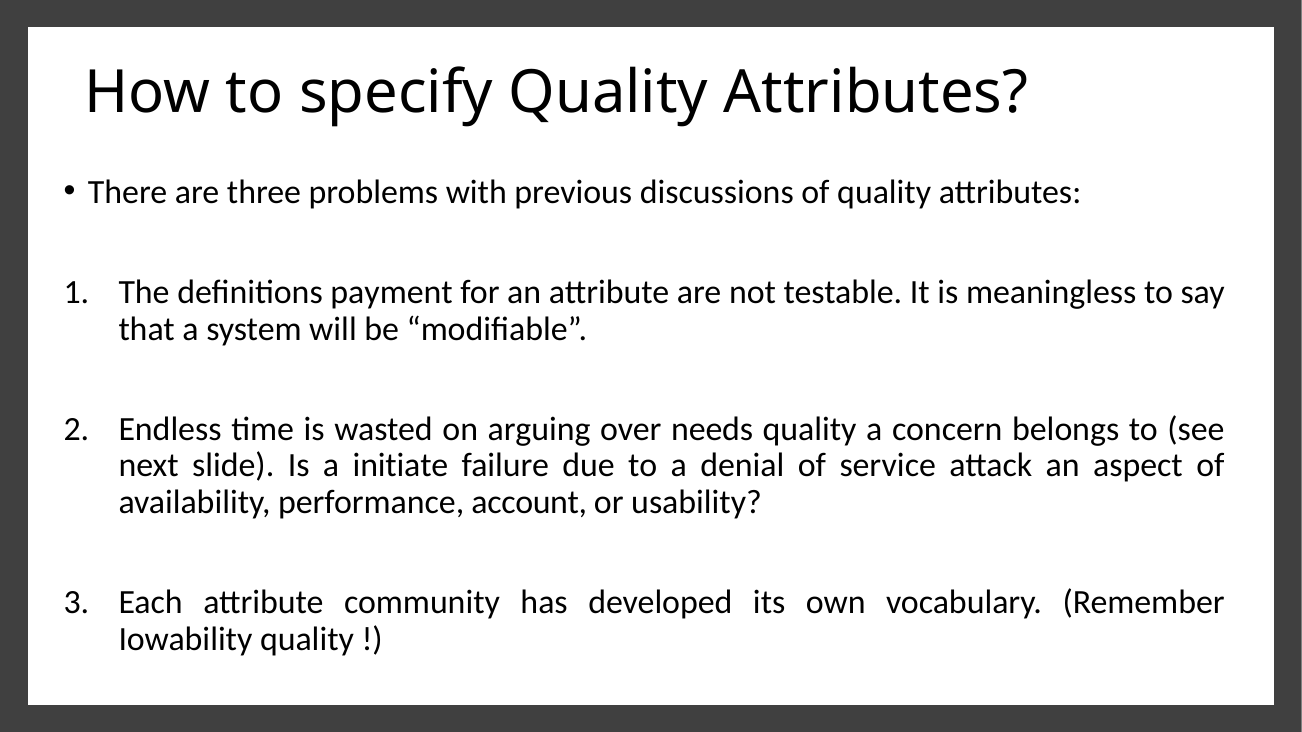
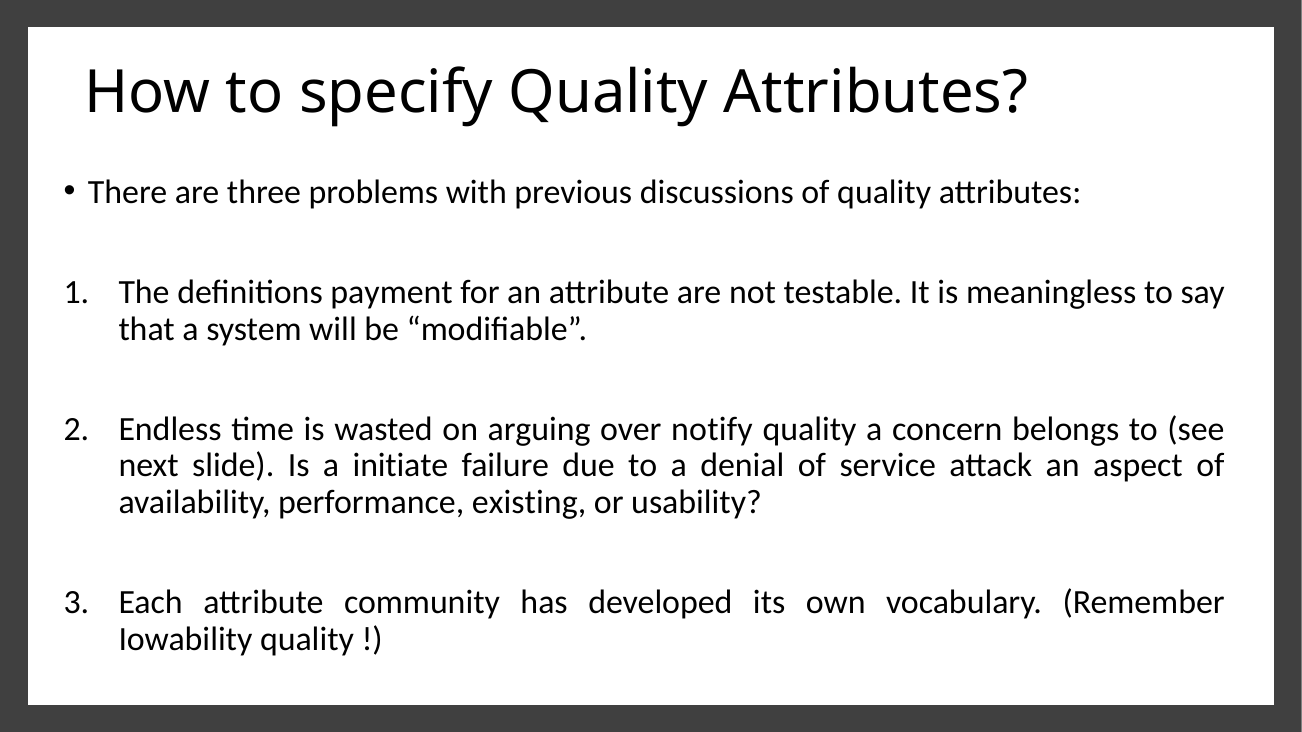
needs: needs -> notify
account: account -> existing
